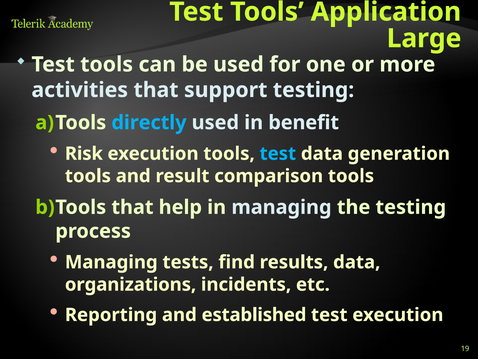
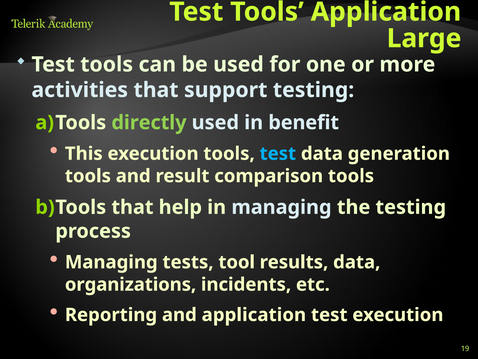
directly colour: light blue -> light green
Risk: Risk -> This
find: find -> tool
and established: established -> application
